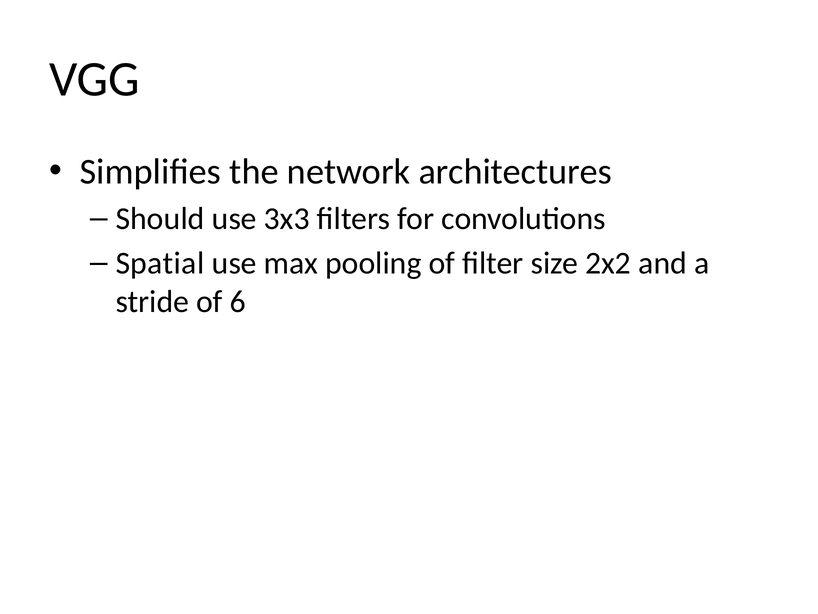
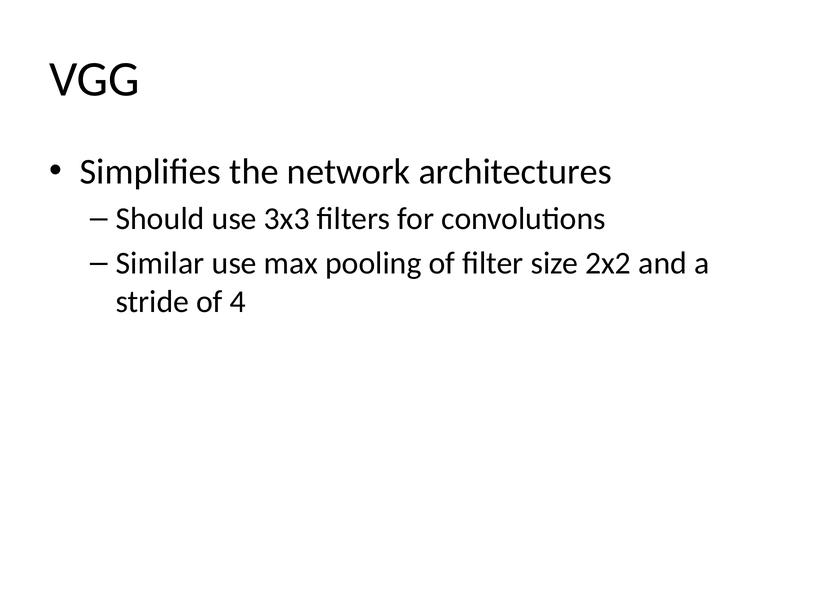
Spatial: Spatial -> Similar
6: 6 -> 4
